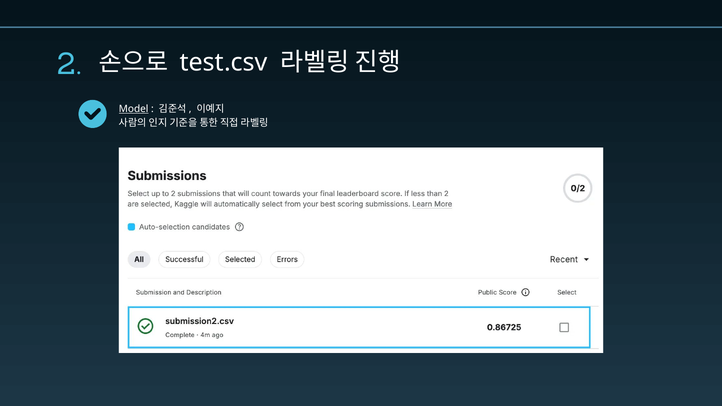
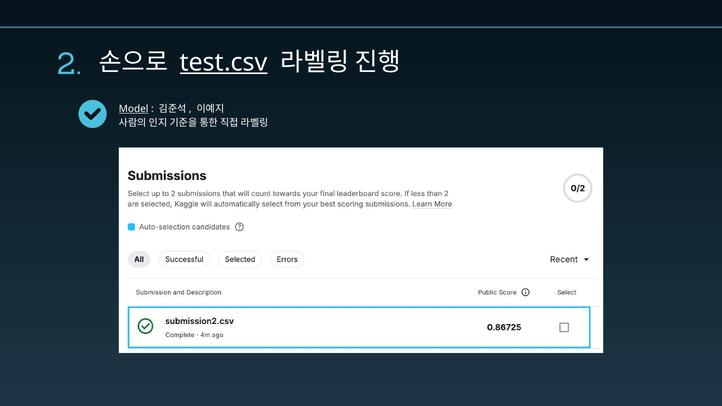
test.csv underline: none -> present
